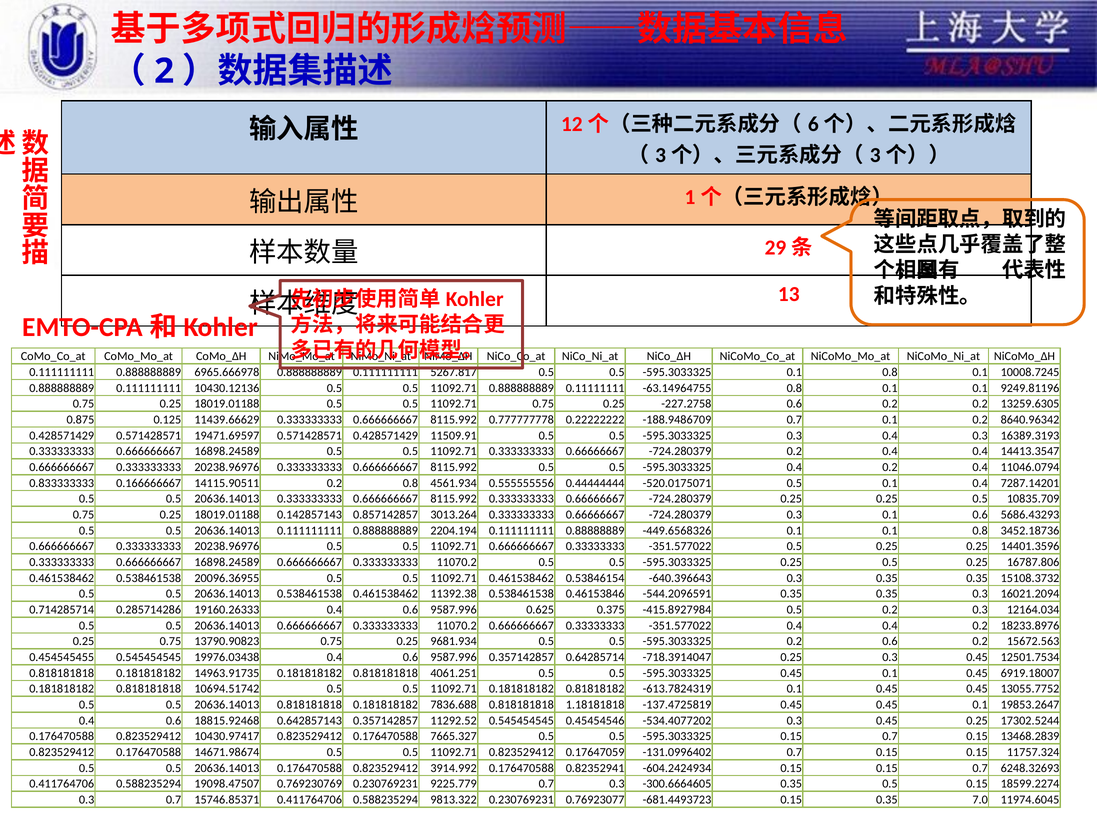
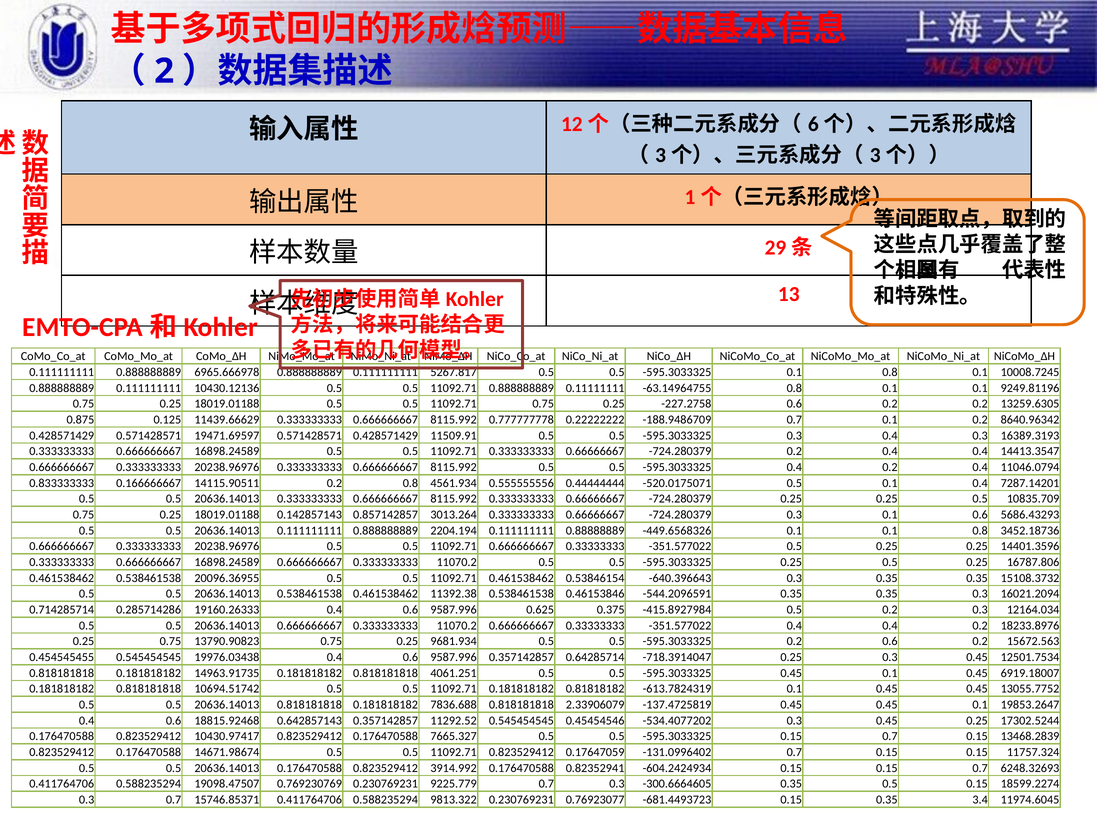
1.18181818: 1.18181818 -> 2.33906079
7.0: 7.0 -> 3.4
